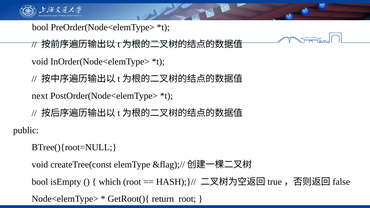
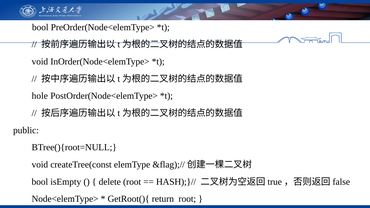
next: next -> hole
which: which -> delete
